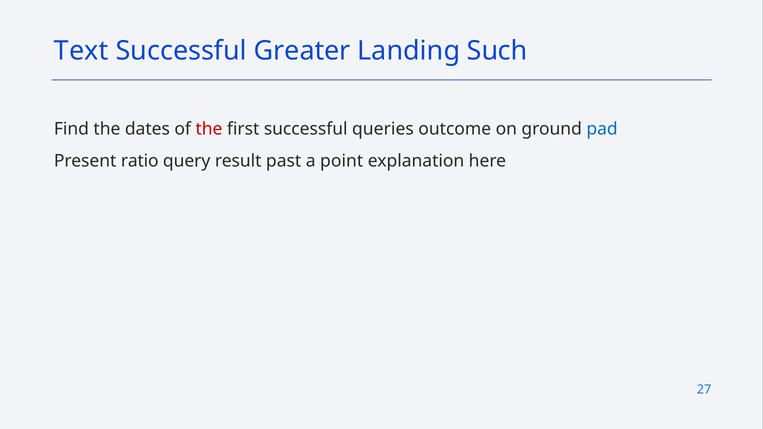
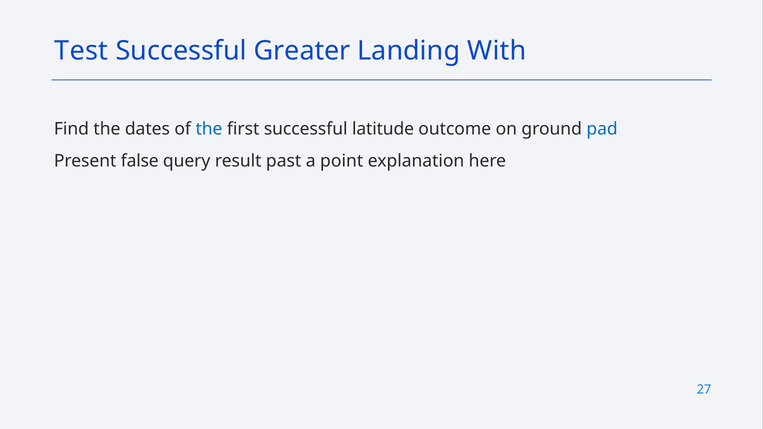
Text: Text -> Test
Such: Such -> With
the at (209, 129) colour: red -> blue
queries: queries -> latitude
ratio: ratio -> false
